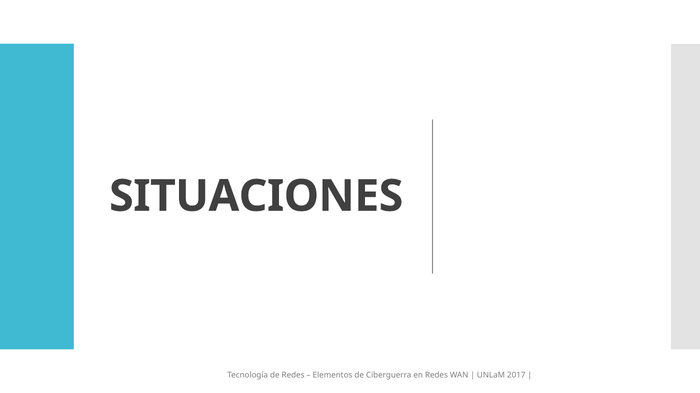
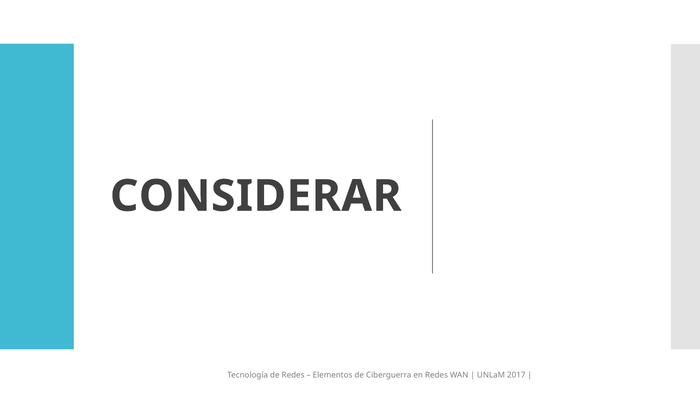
SITUACIONES: SITUACIONES -> CONSIDERAR
